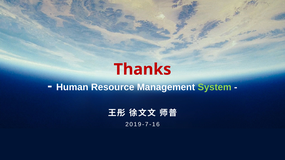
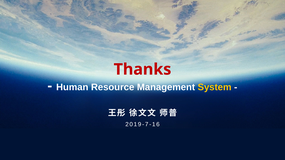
System colour: light green -> yellow
